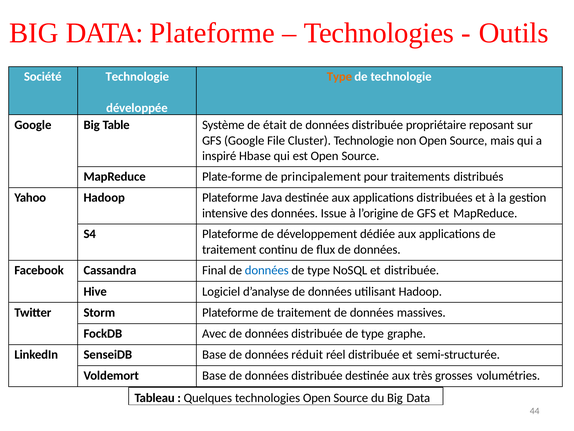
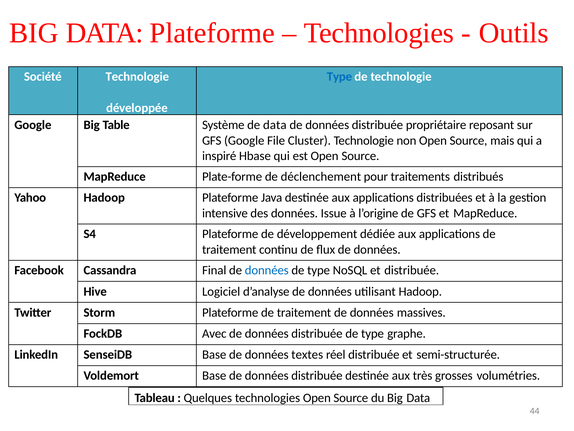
Type at (339, 77) colour: orange -> blue
de était: était -> data
principalement: principalement -> déclenchement
réduit: réduit -> textes
